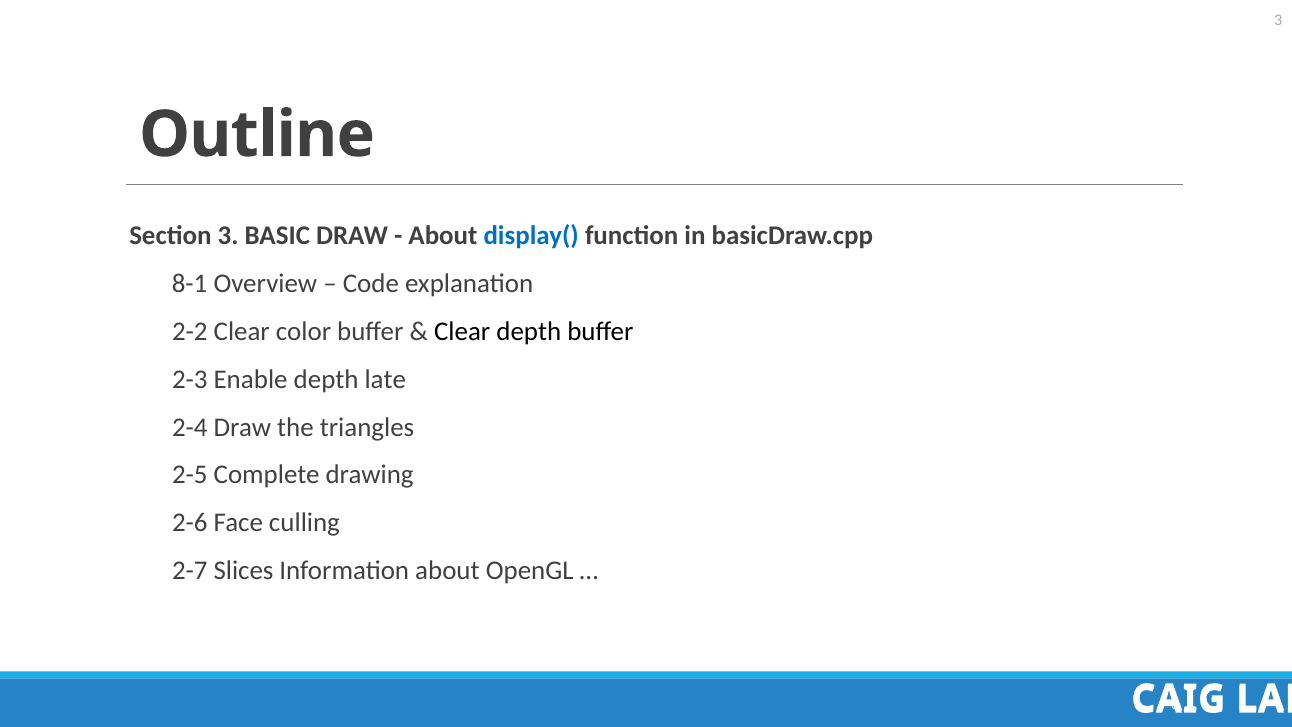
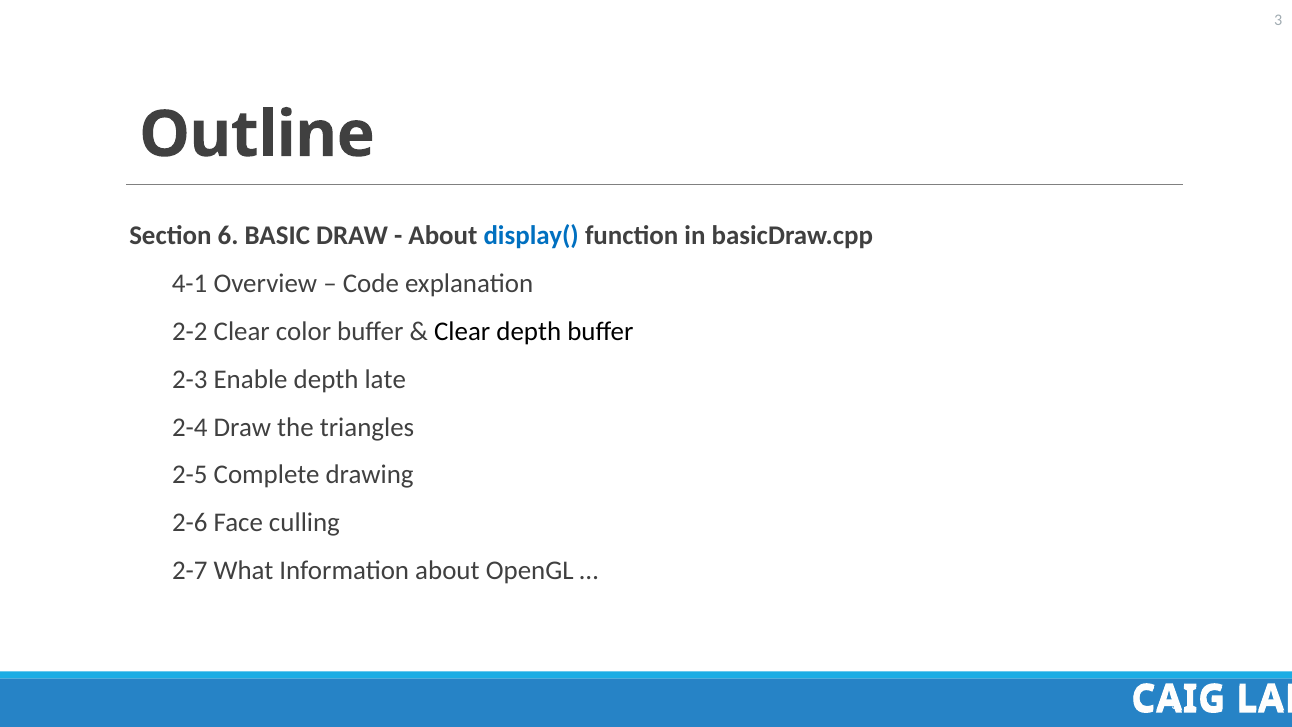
Section 3: 3 -> 6
8-1: 8-1 -> 4-1
Slices: Slices -> What
